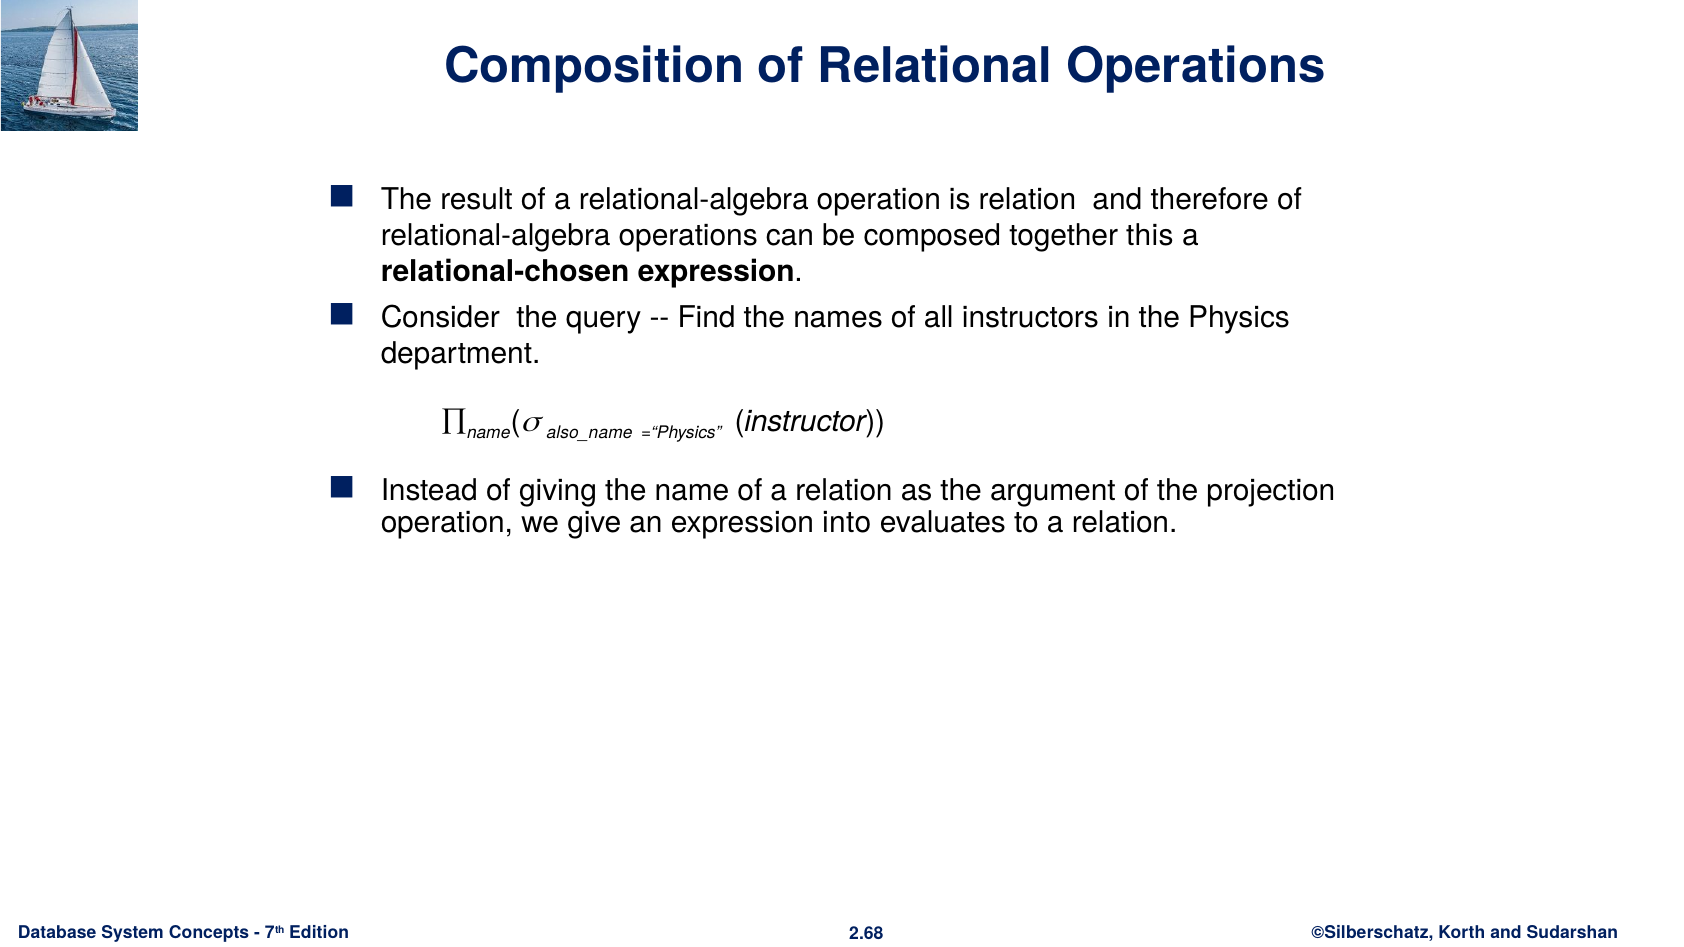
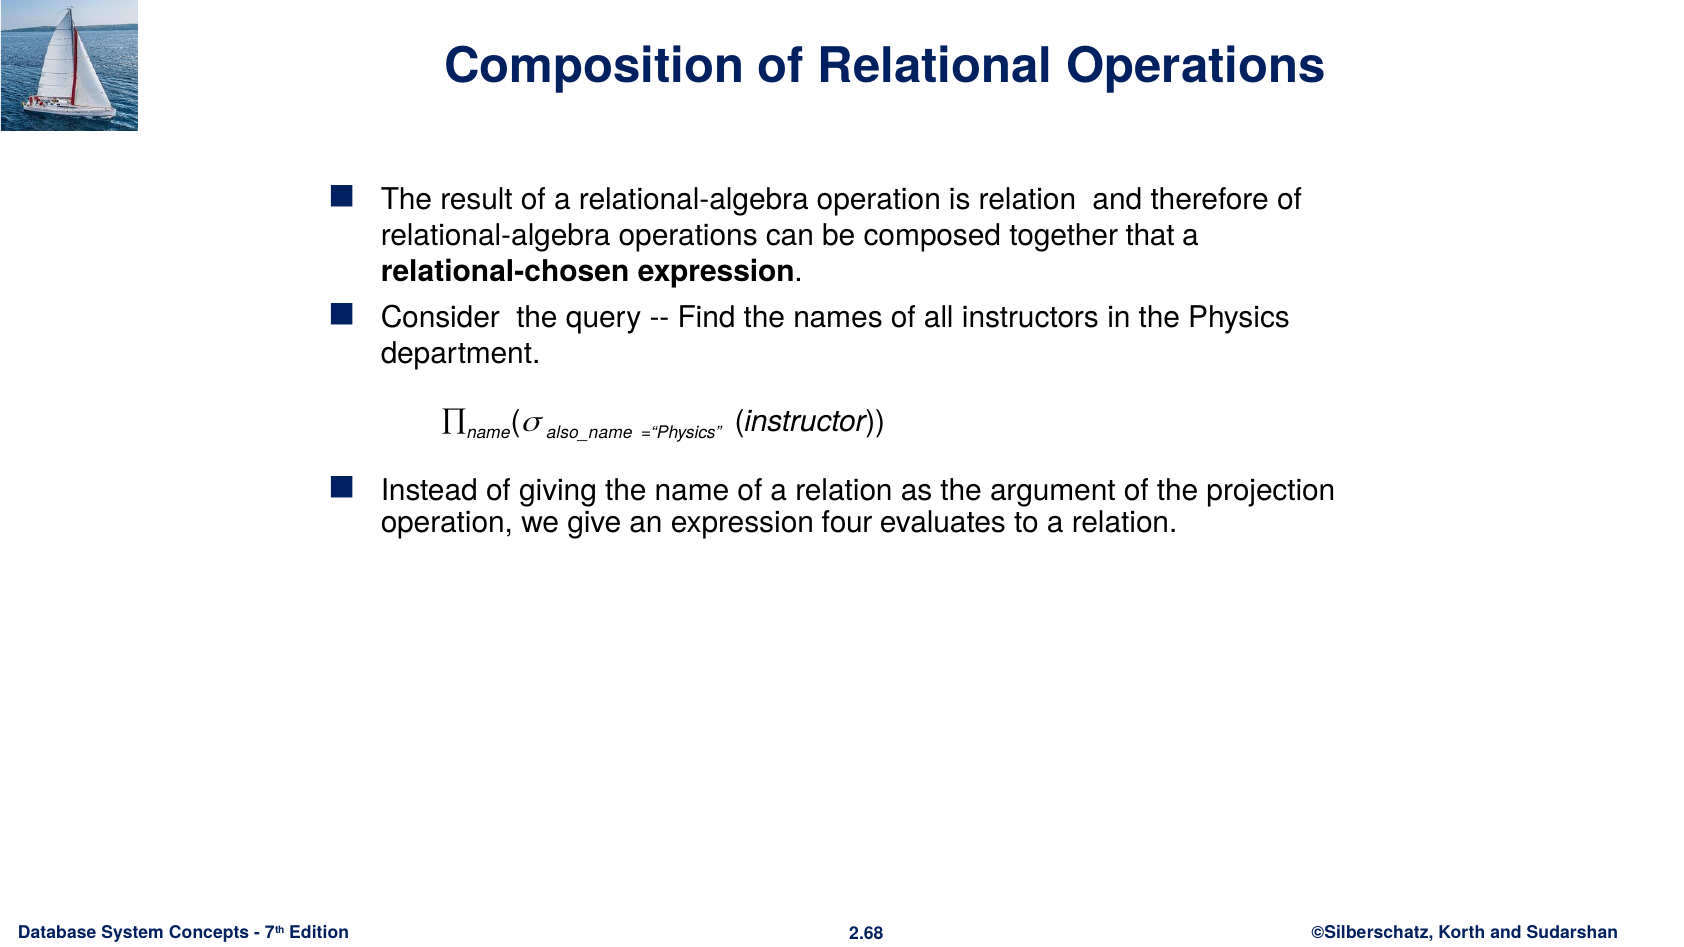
this: this -> that
into: into -> four
